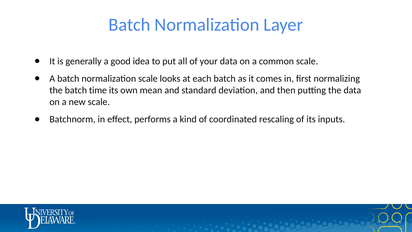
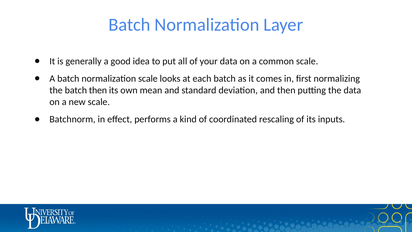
batch time: time -> then
